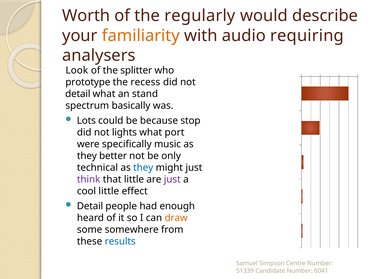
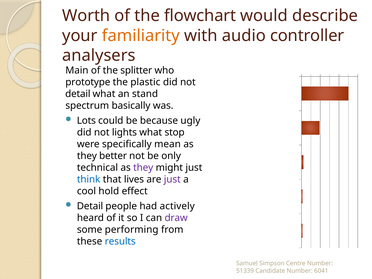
the regularly: regularly -> flowchart
requiring: requiring -> controller
Look: Look -> Main
recess: recess -> plastic
stop: stop -> ugly
port: port -> stop
music: music -> mean
they at (143, 168) colour: blue -> purple
think colour: purple -> blue
that little: little -> lives
cool little: little -> hold
enough: enough -> actively
draw colour: orange -> purple
somewhere: somewhere -> performing
